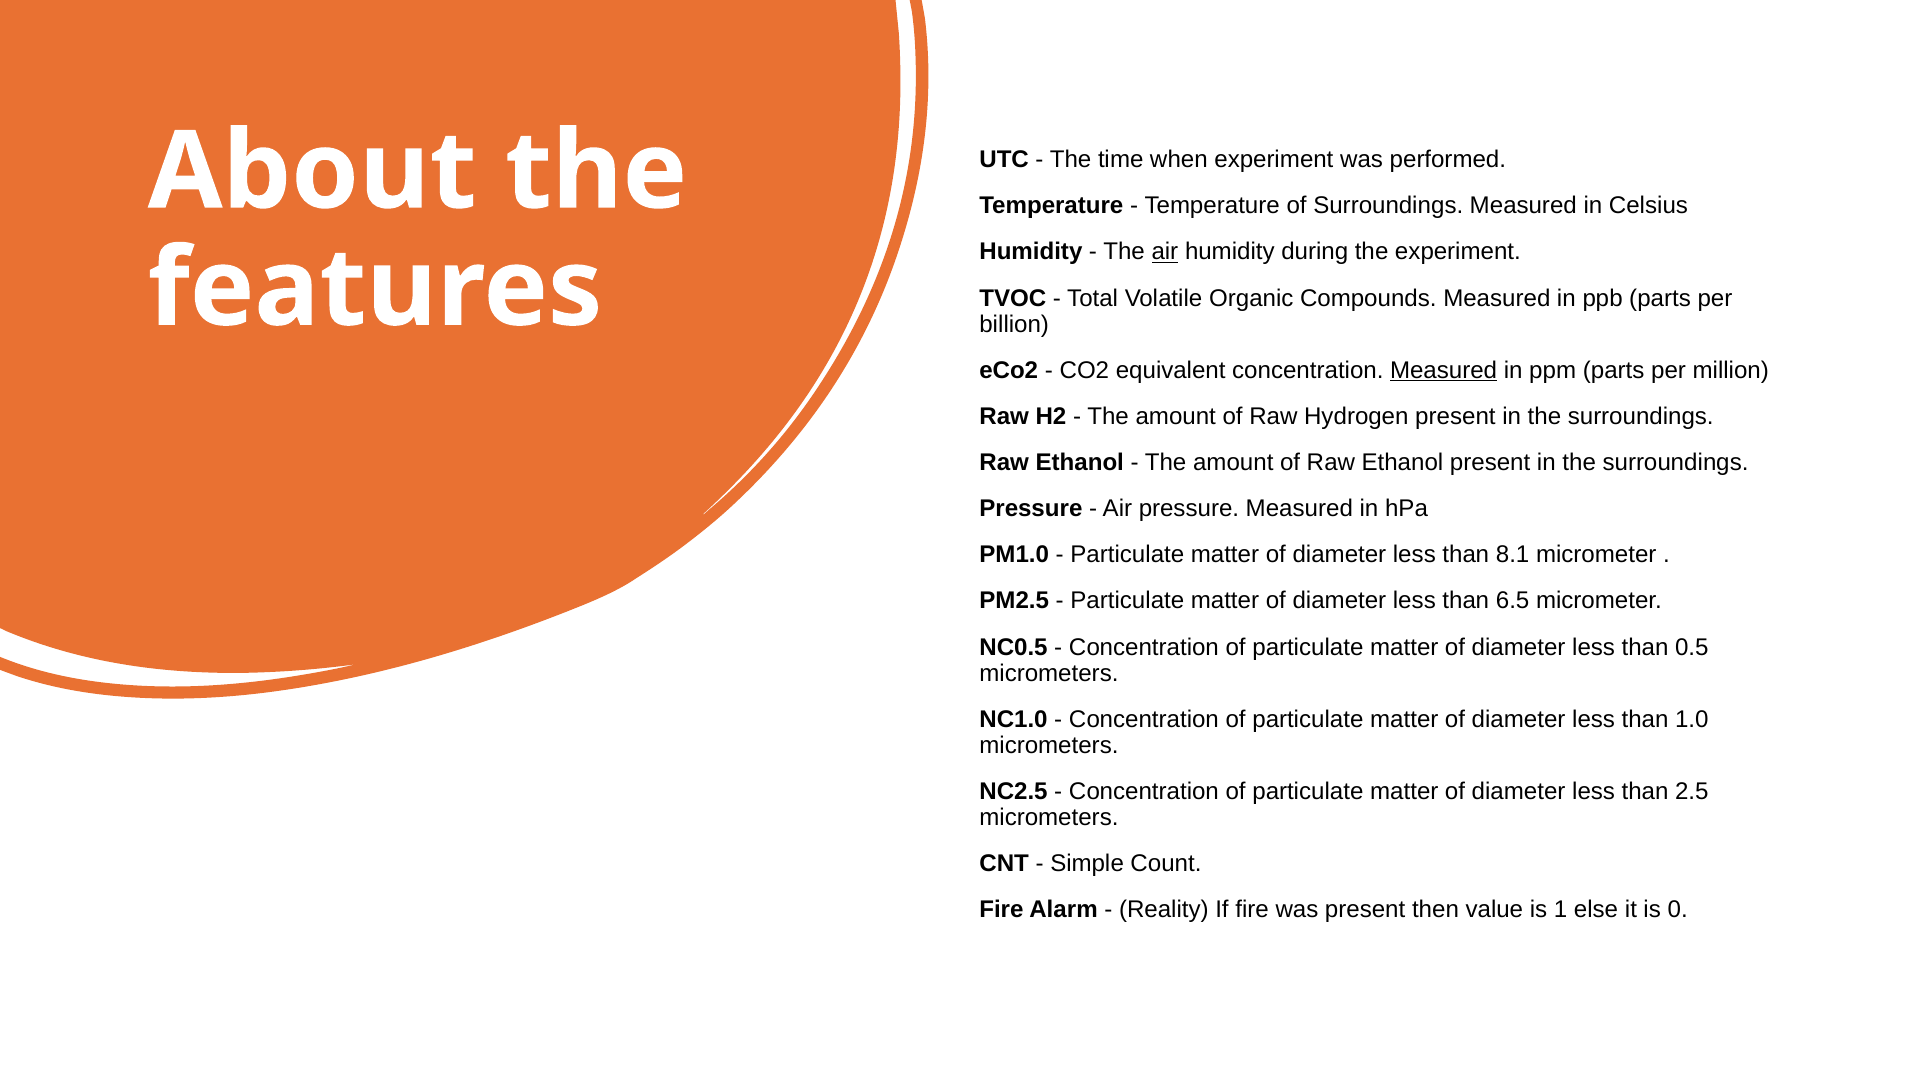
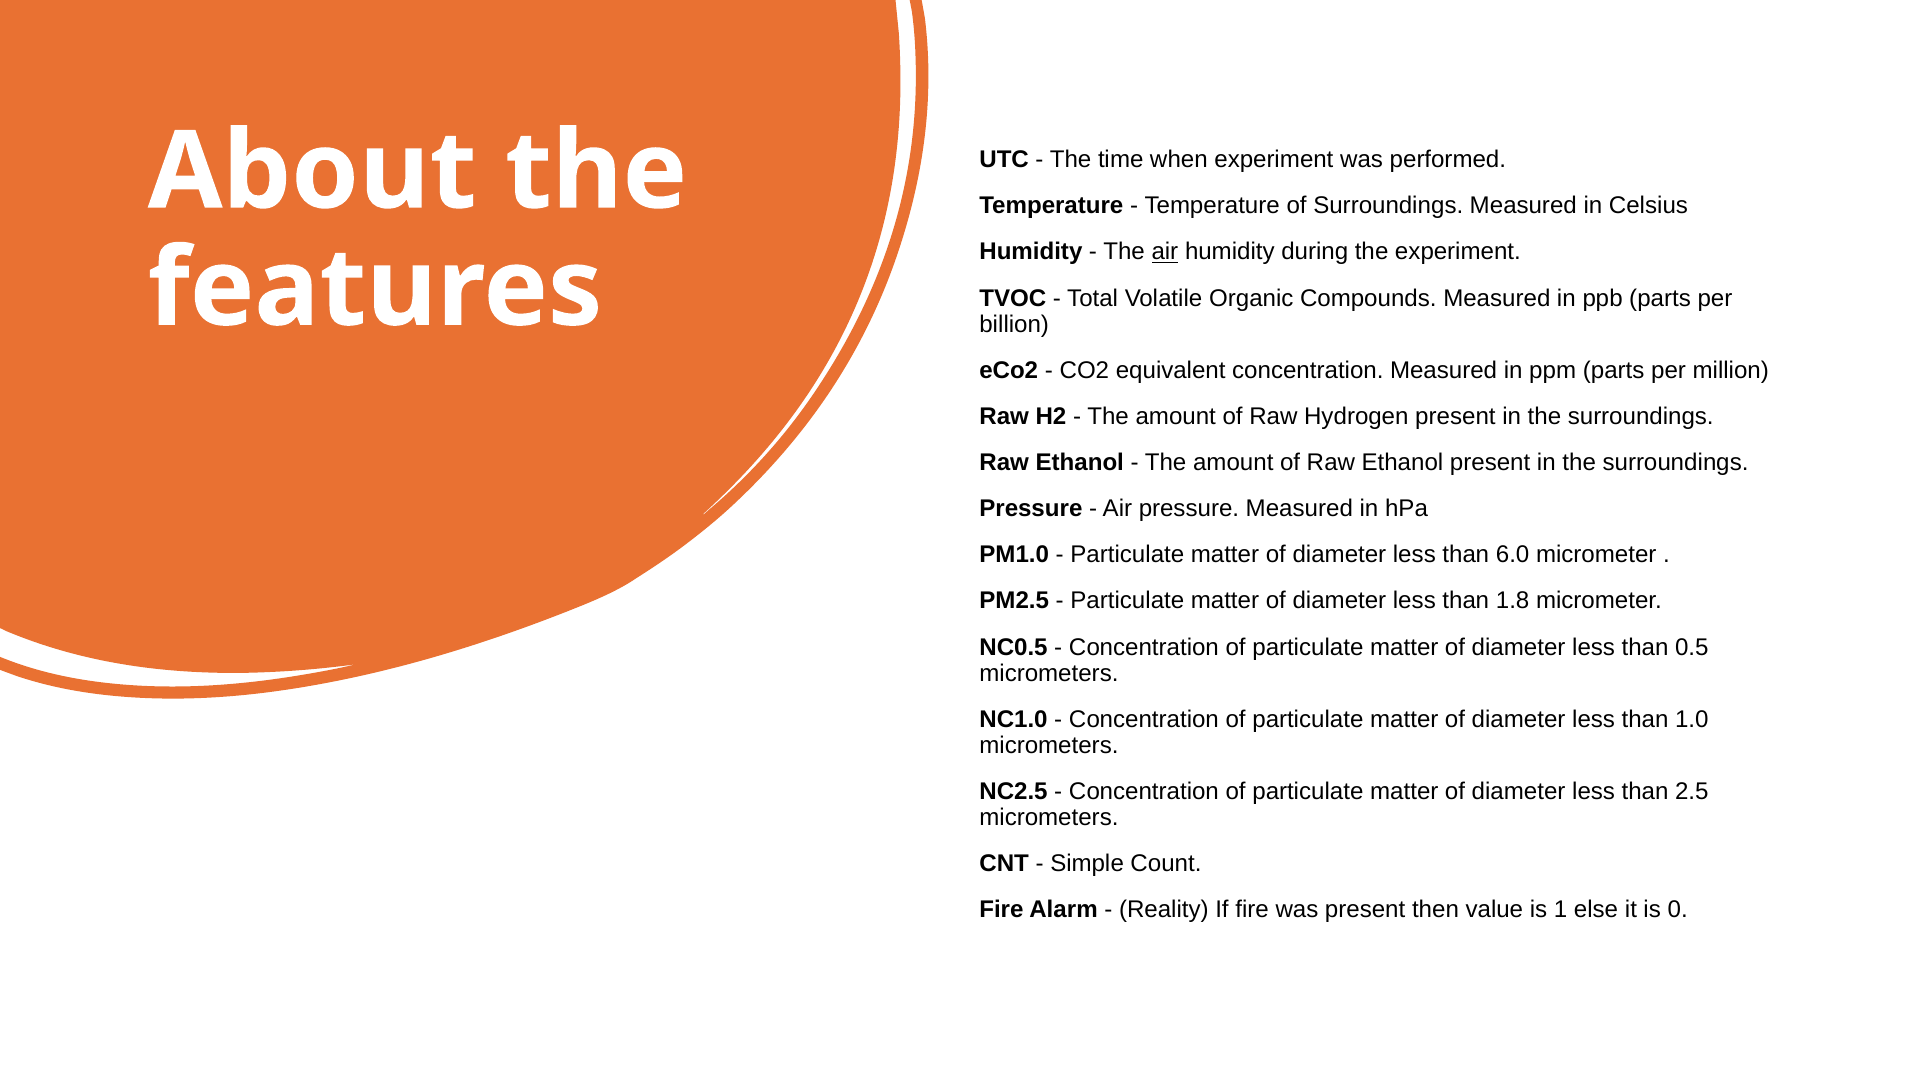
Measured at (1444, 371) underline: present -> none
8.1: 8.1 -> 6.0
6.5: 6.5 -> 1.8
